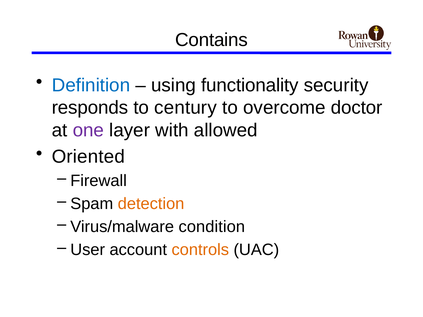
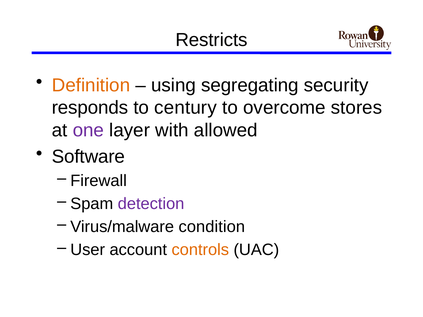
Contains: Contains -> Restricts
Definition colour: blue -> orange
functionality: functionality -> segregating
doctor: doctor -> stores
Oriented: Oriented -> Software
detection colour: orange -> purple
